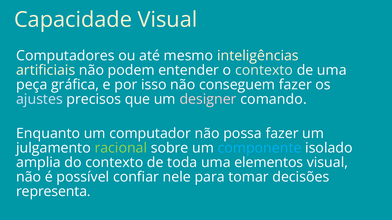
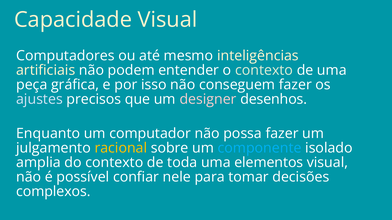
comando: comando -> desenhos
racional colour: light green -> yellow
representa: representa -> complexos
